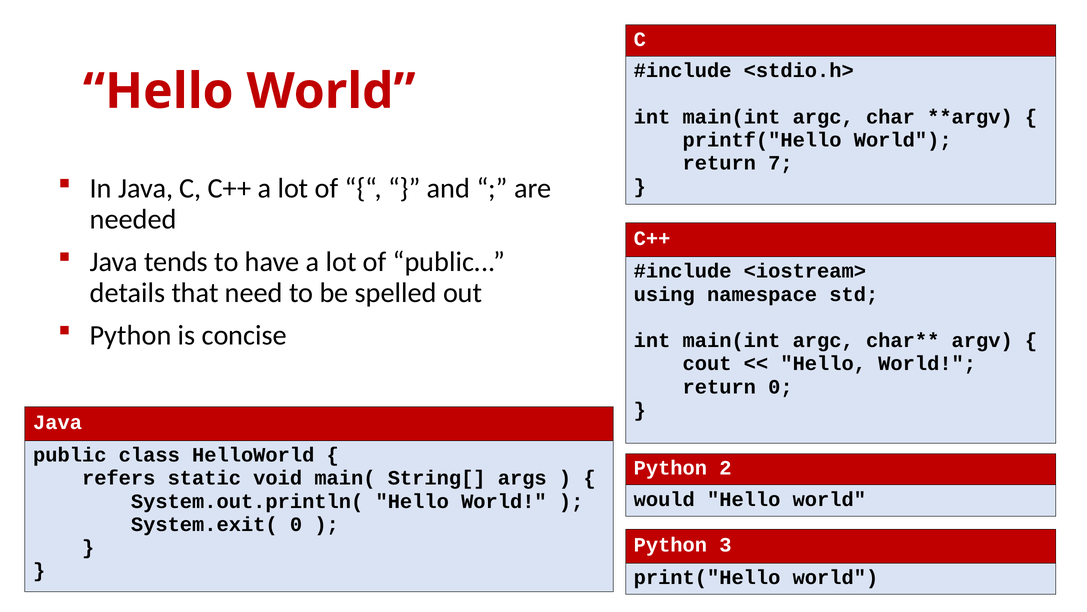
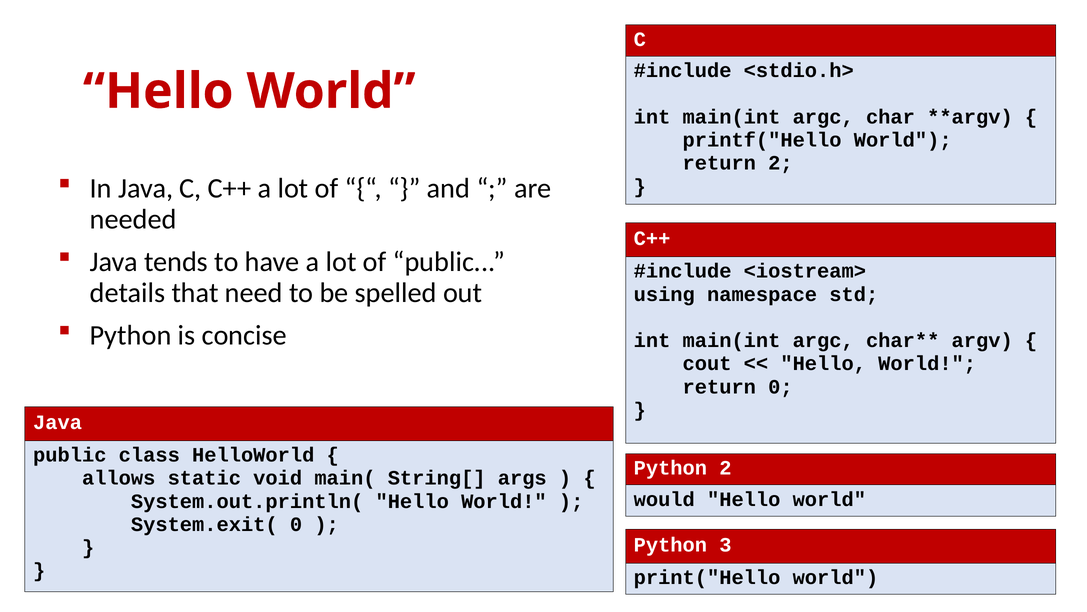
return 7: 7 -> 2
refers: refers -> allows
